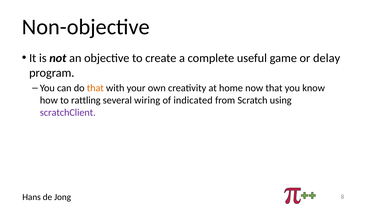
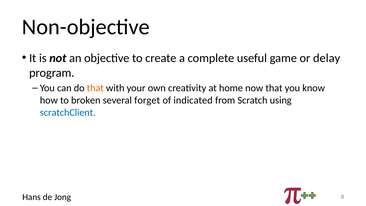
rattling: rattling -> broken
wiring: wiring -> forget
scratchClient colour: purple -> blue
